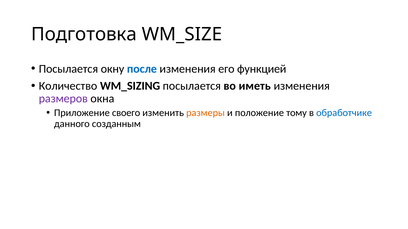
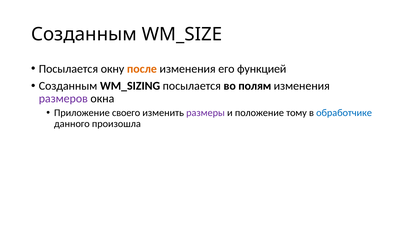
Подготовка at (84, 34): Подготовка -> Созданным
после colour: blue -> orange
Количество at (68, 86): Количество -> Созданным
иметь: иметь -> полям
размеры colour: orange -> purple
созданным: созданным -> произошла
